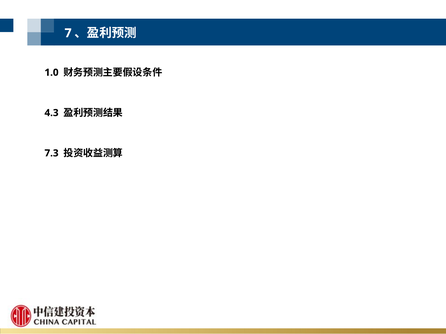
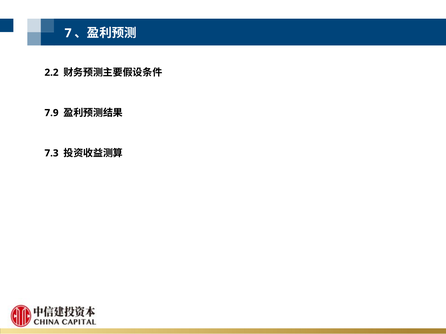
1.0: 1.0 -> 2.2
4.3: 4.3 -> 7.9
